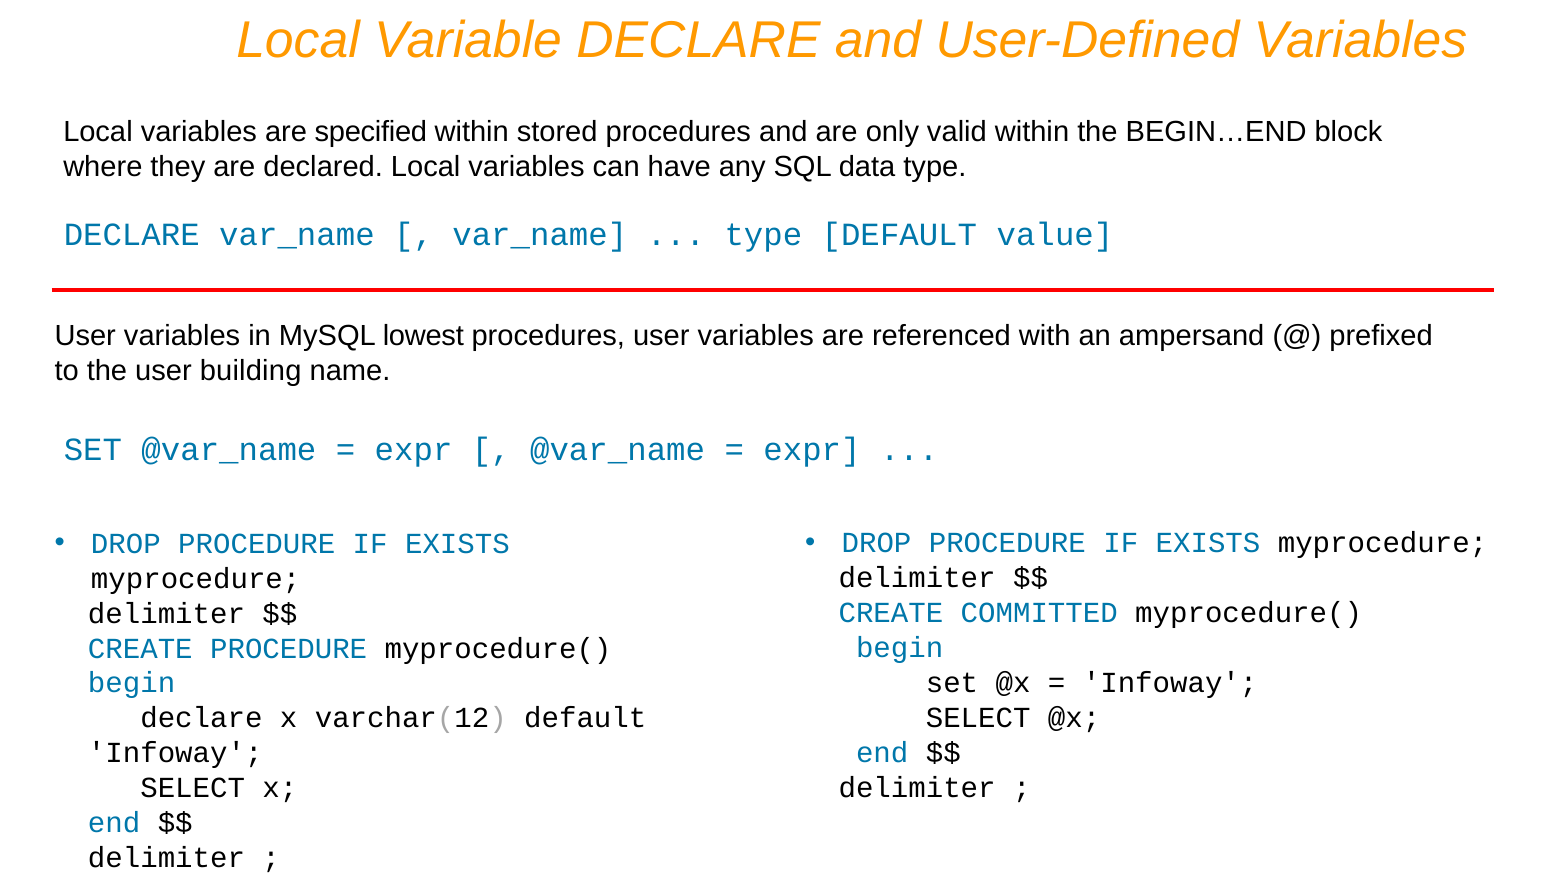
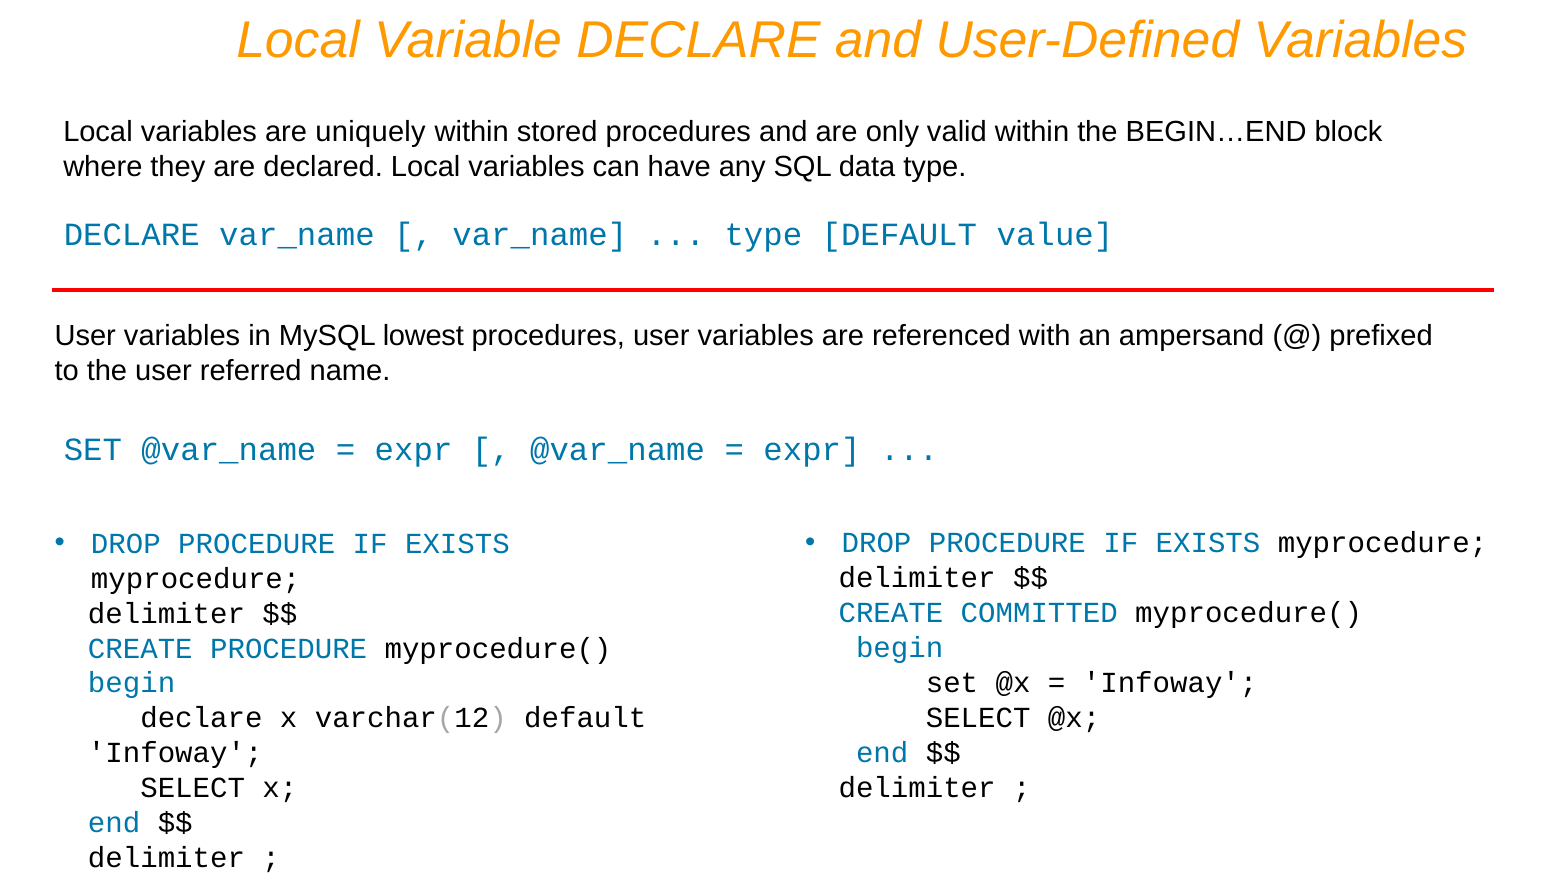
specified: specified -> uniquely
building: building -> referred
